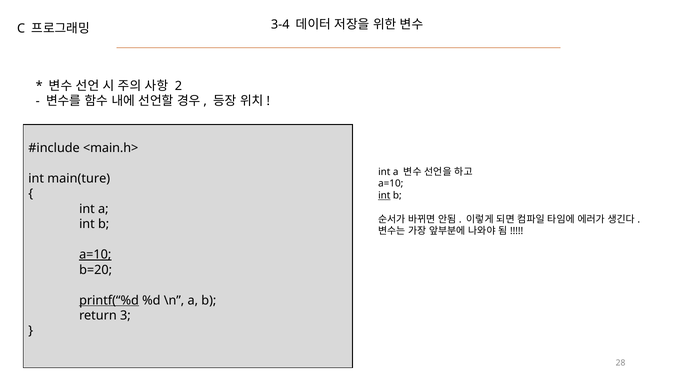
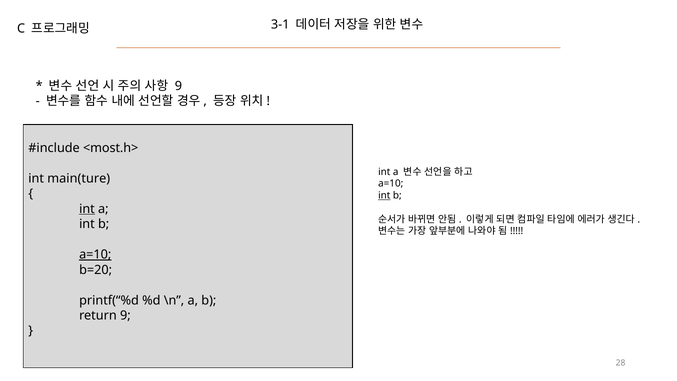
3-4: 3-4 -> 3-1
2 at (179, 86): 2 -> 9
<main.h>: <main.h> -> <most.h>
int at (87, 209) underline: none -> present
printf(“%d underline: present -> none
return 3: 3 -> 9
